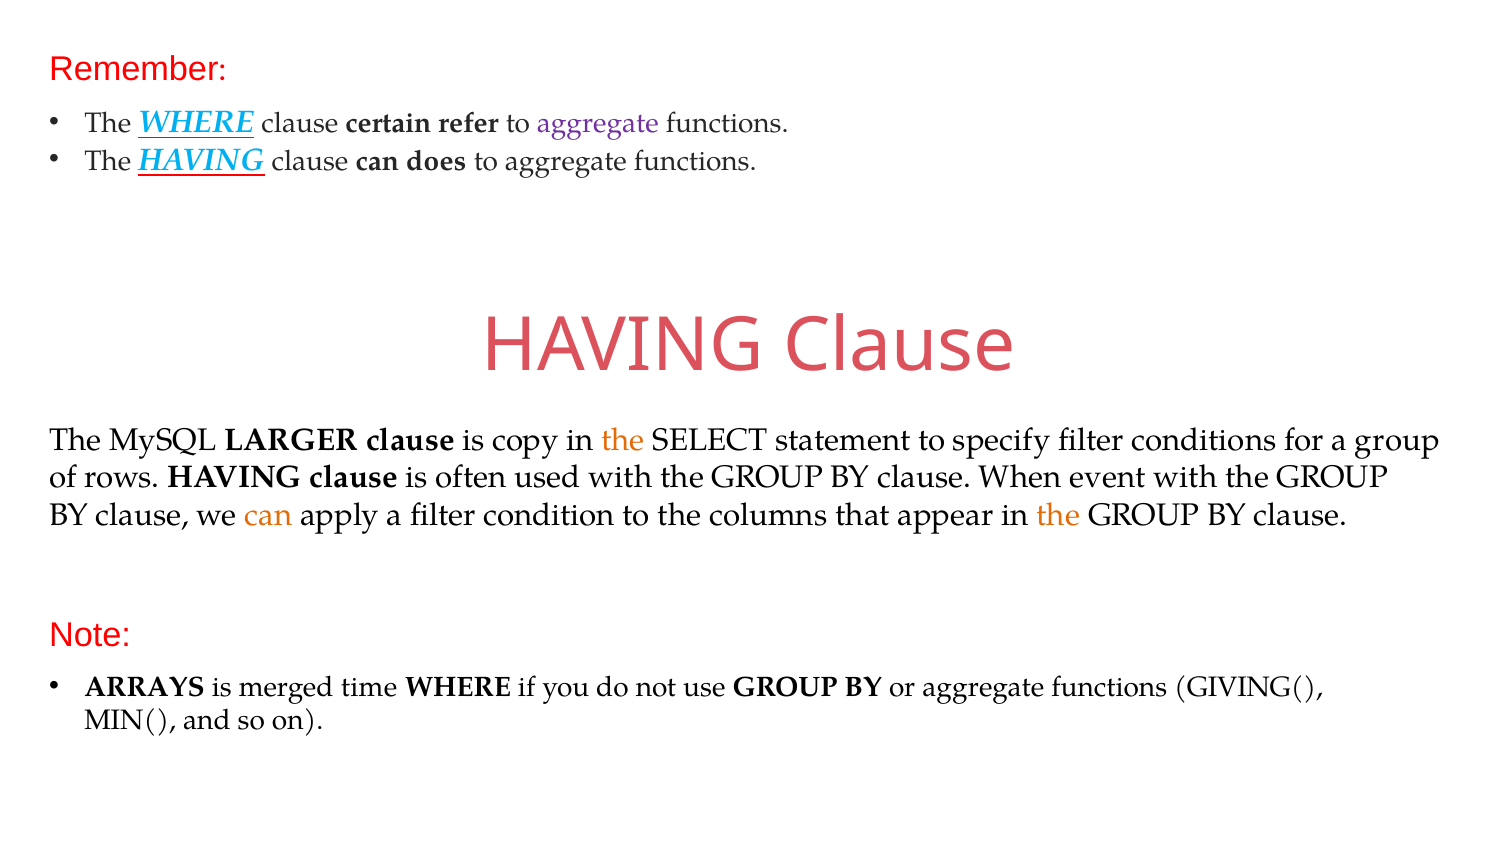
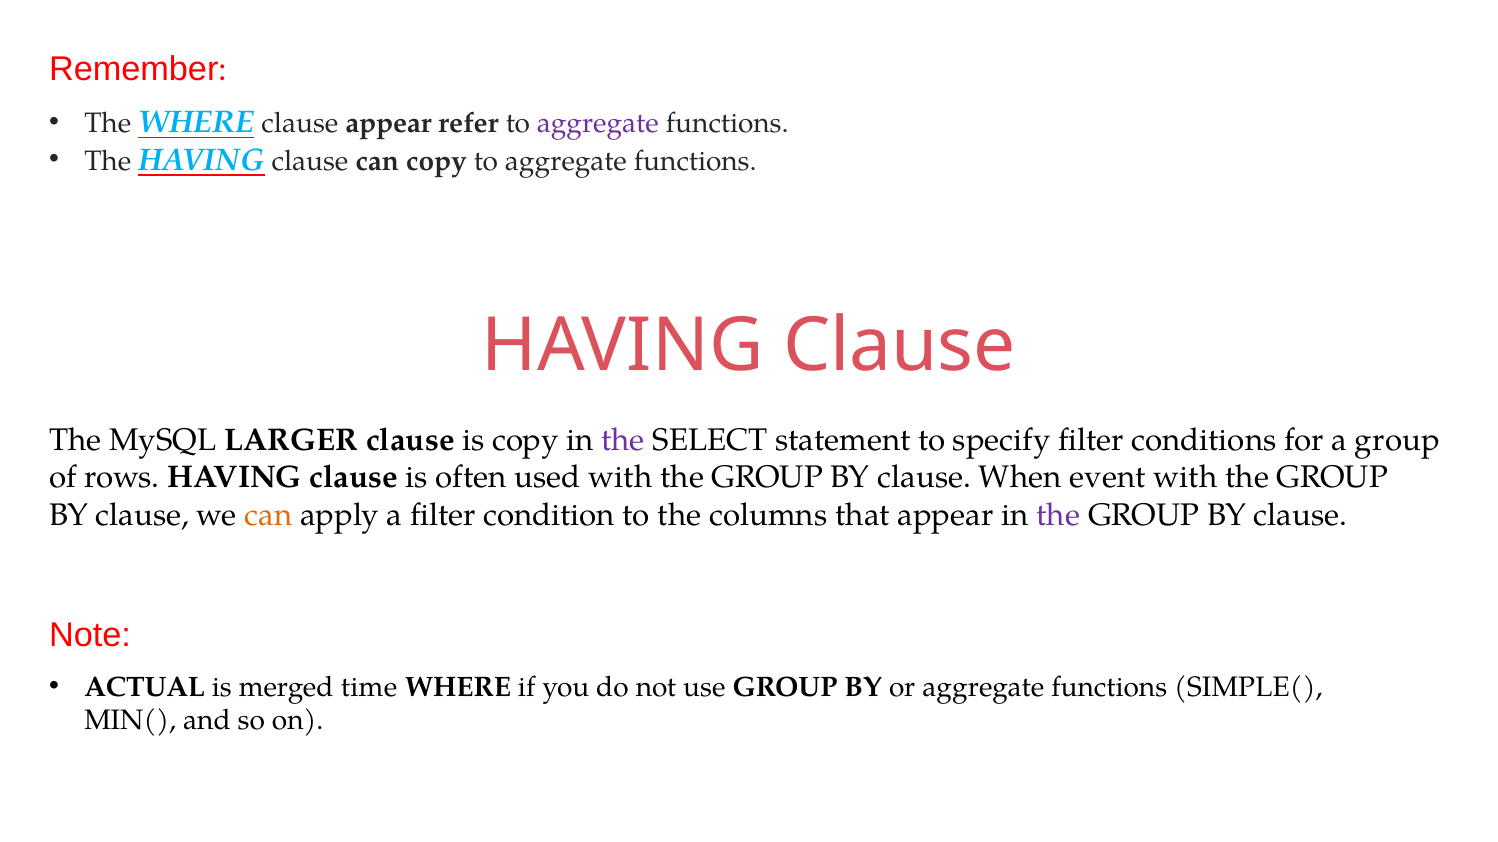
clause certain: certain -> appear
can does: does -> copy
the at (623, 440) colour: orange -> purple
the at (1058, 515) colour: orange -> purple
ARRAYS: ARRAYS -> ACTUAL
GIVING(: GIVING( -> SIMPLE(
